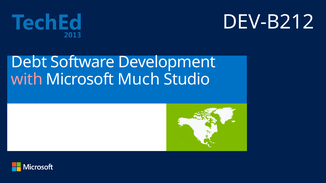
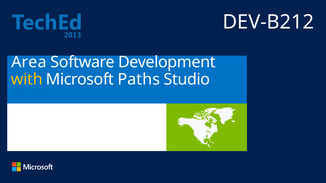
Debt: Debt -> Area
with colour: pink -> yellow
Much: Much -> Paths
